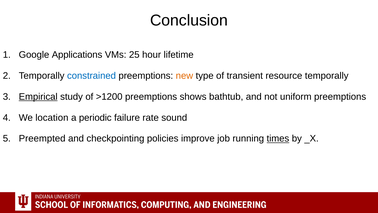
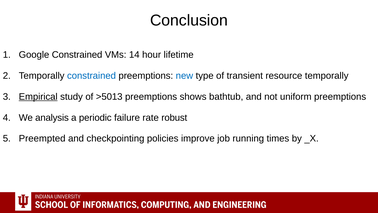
Google Applications: Applications -> Constrained
25: 25 -> 14
new colour: orange -> blue
>1200: >1200 -> >5013
location: location -> analysis
sound: sound -> robust
times underline: present -> none
